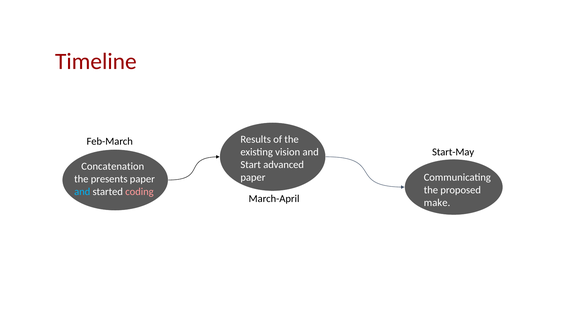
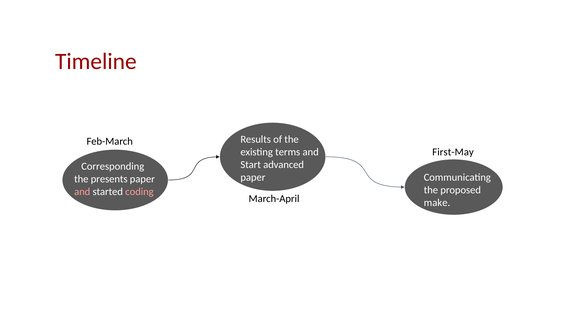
Start-May: Start-May -> First-May
vision: vision -> terms
Concatenation: Concatenation -> Corresponding
and at (82, 192) colour: light blue -> pink
